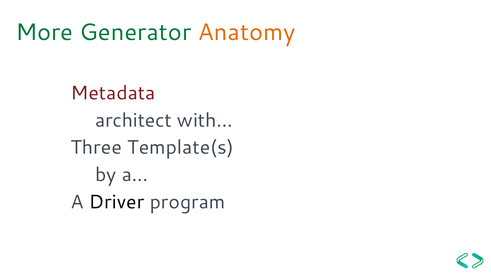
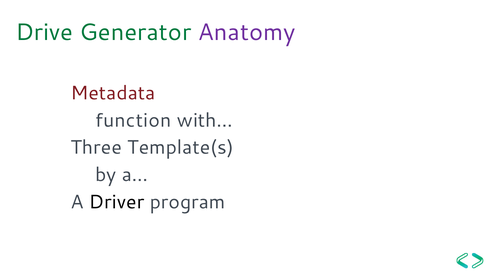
More: More -> Drive
Anatomy colour: orange -> purple
architect: architect -> function
